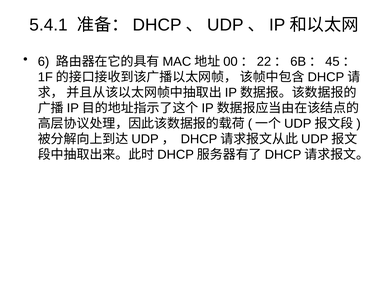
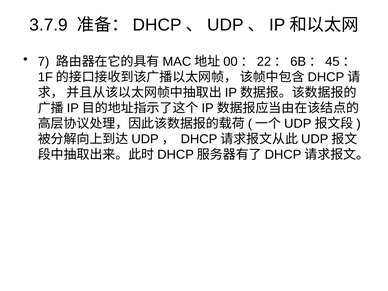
5.4.1: 5.4.1 -> 3.7.9
6: 6 -> 7
